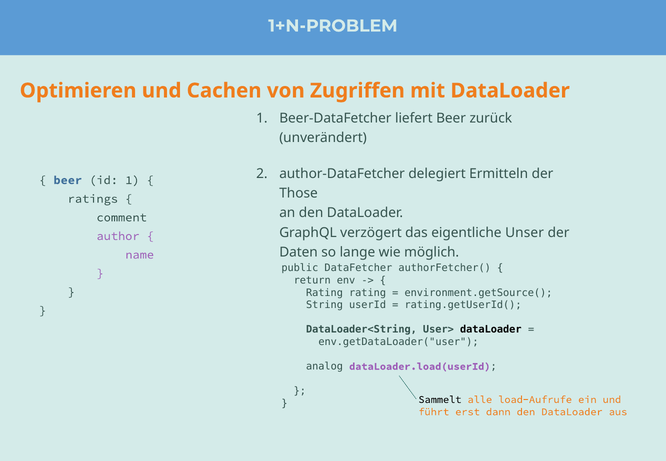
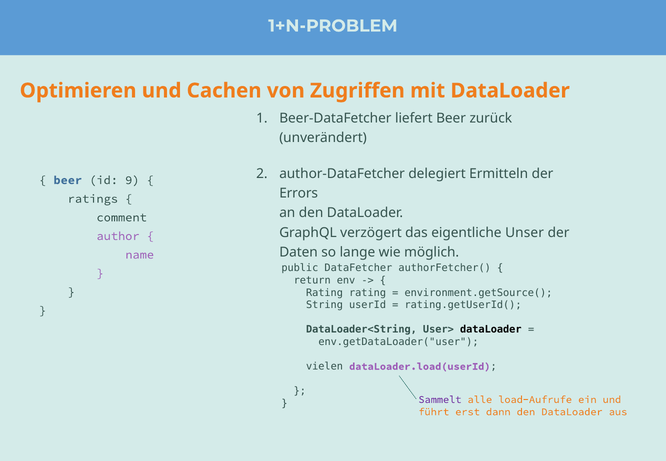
id 1: 1 -> 9
Those: Those -> Errors
analog: analog -> vielen
Sammelt colour: black -> purple
